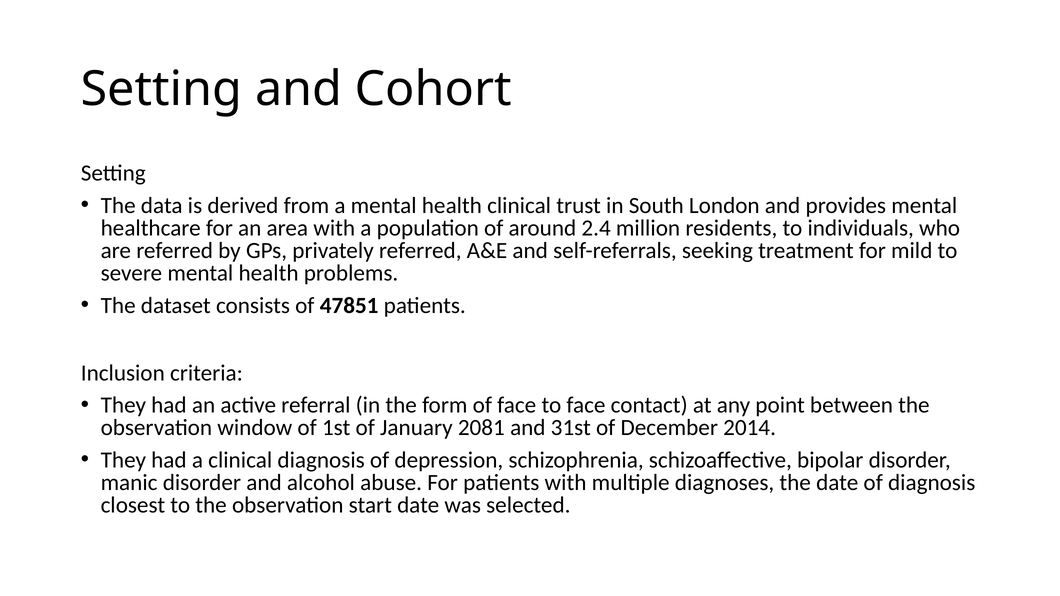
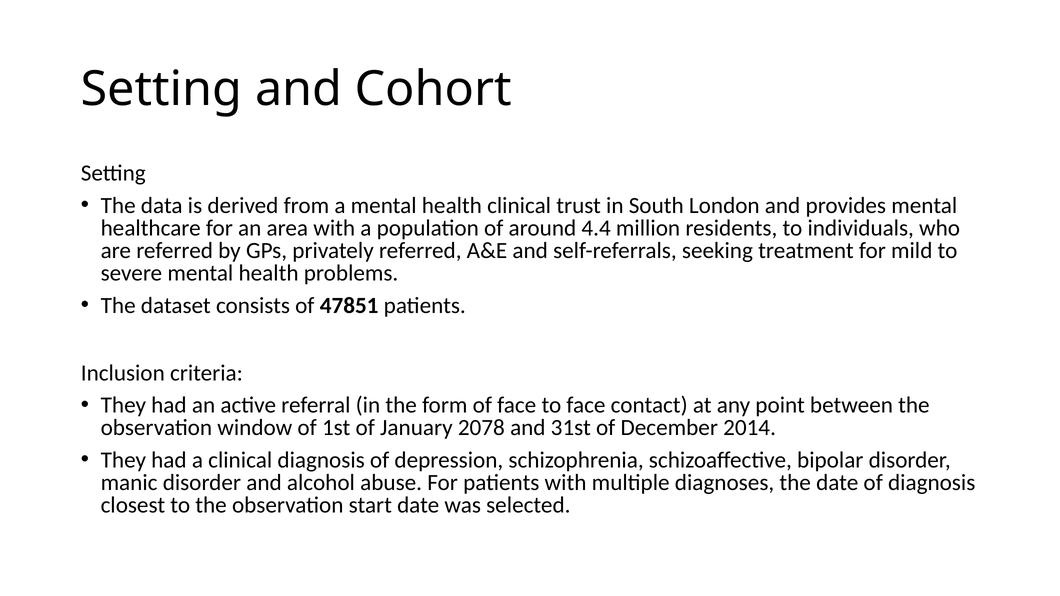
2.4: 2.4 -> 4.4
2081: 2081 -> 2078
